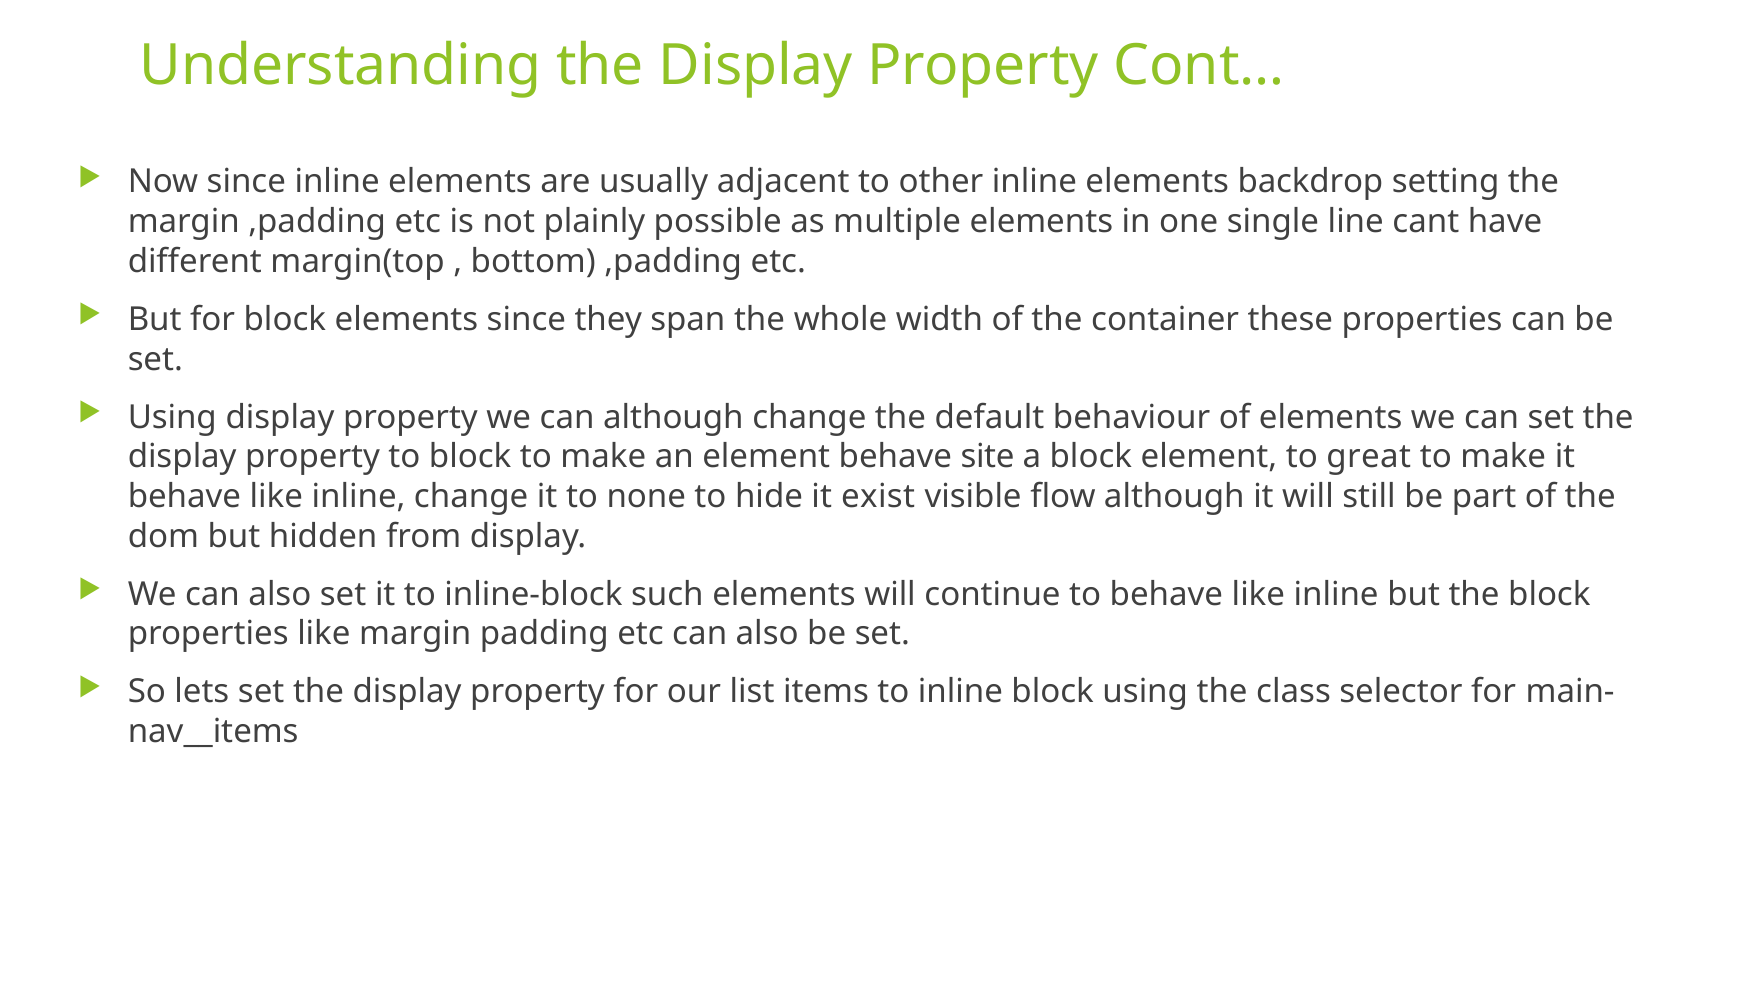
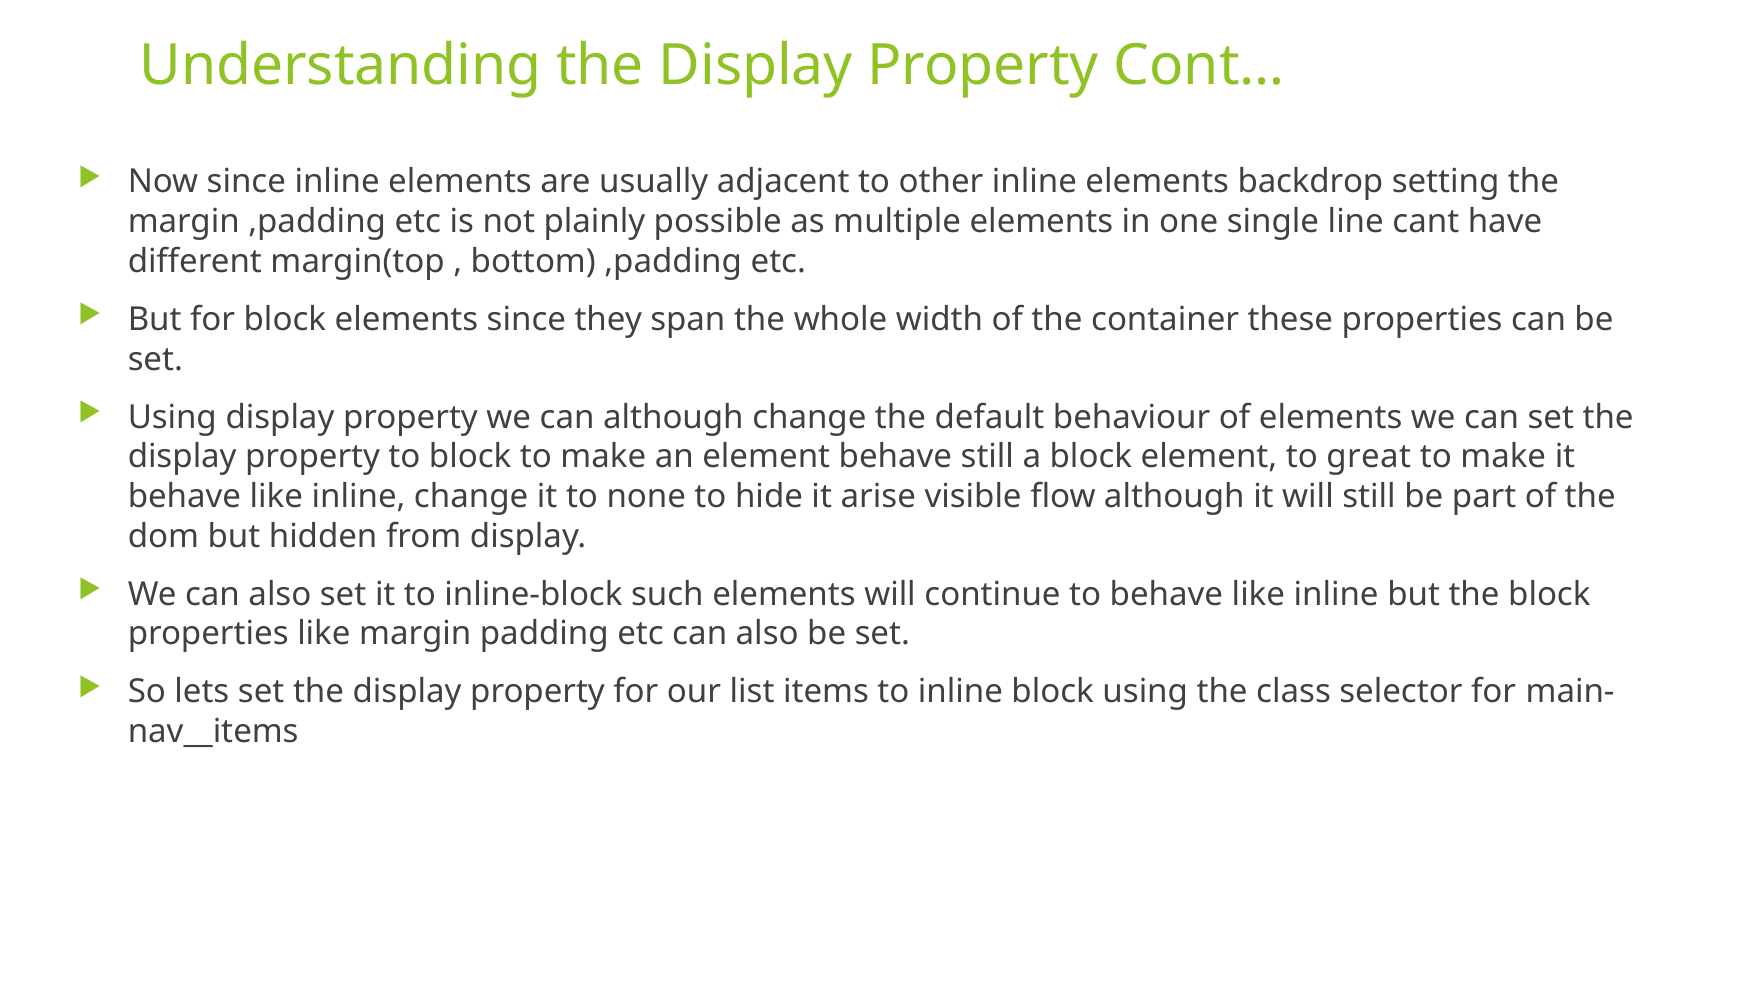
behave site: site -> still
exist: exist -> arise
